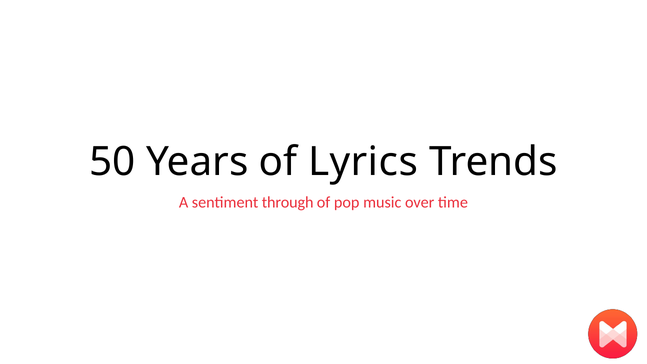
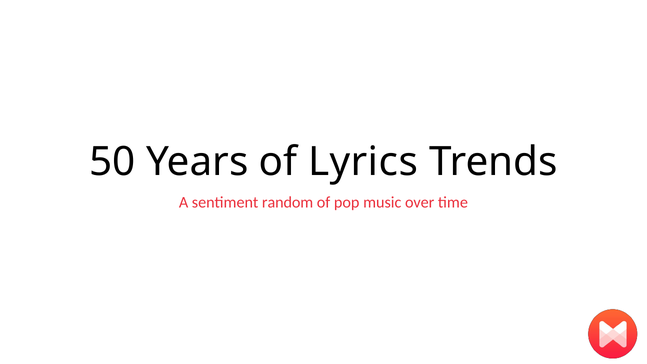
through: through -> random
